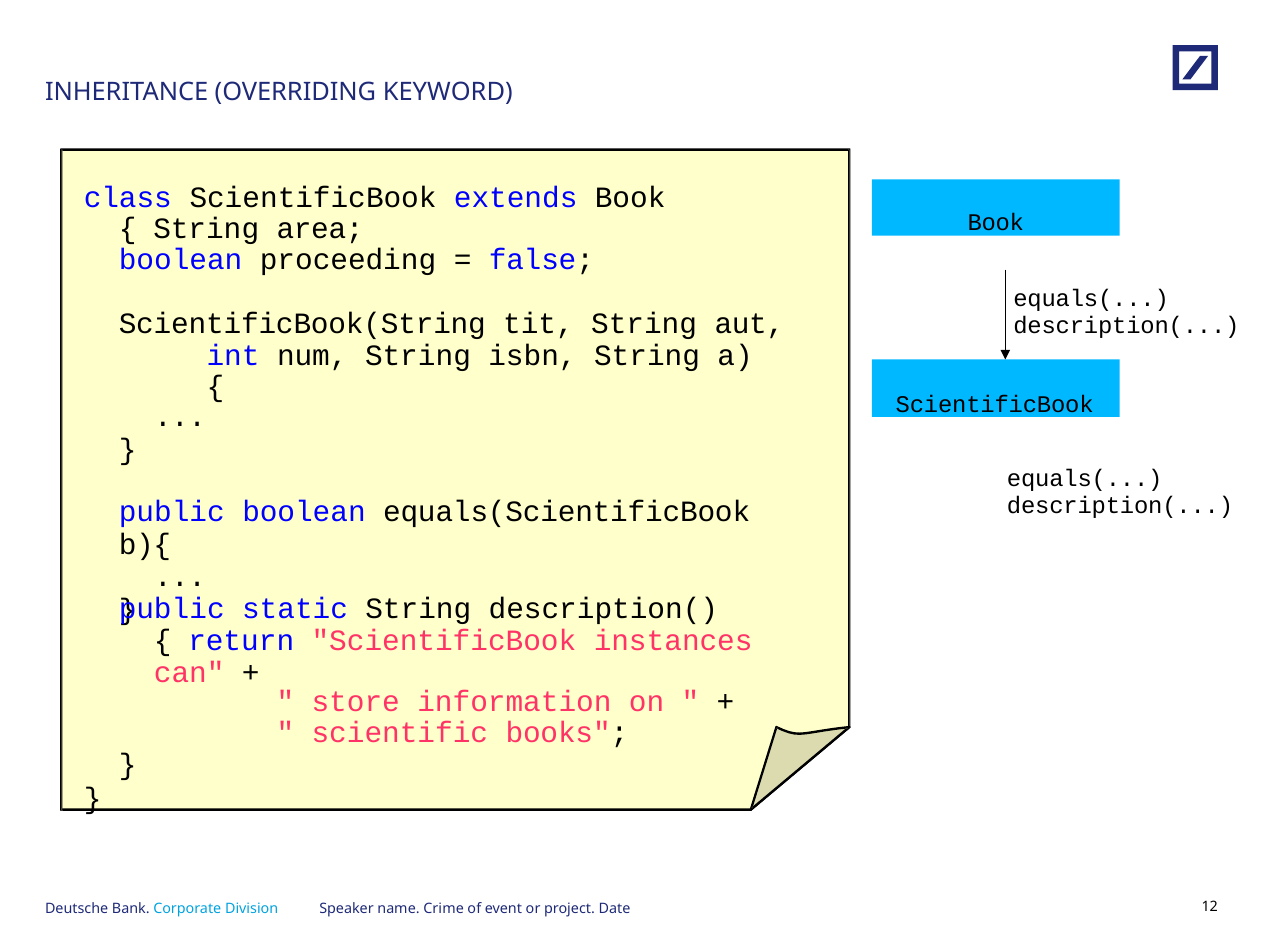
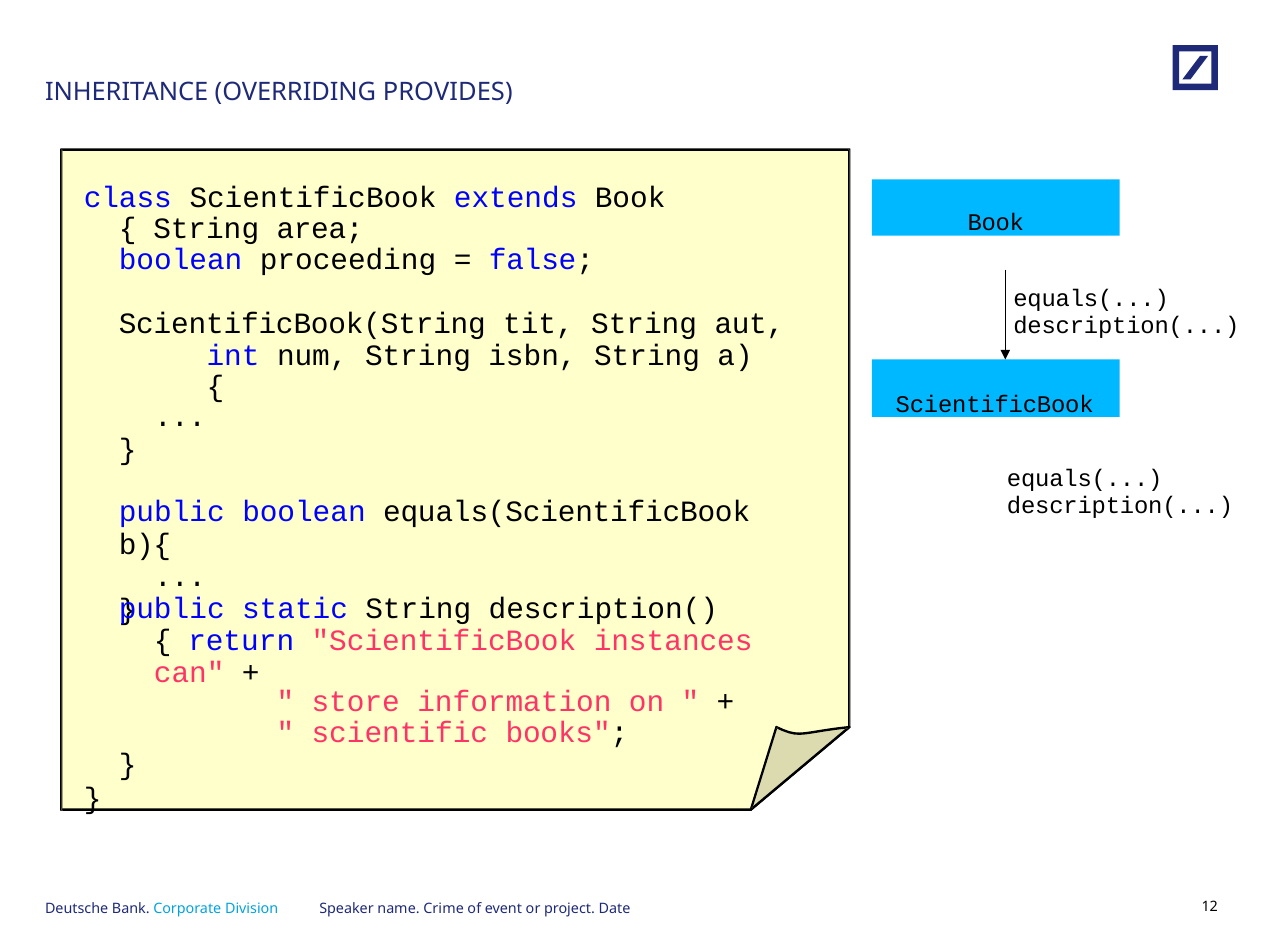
KEYWORD: KEYWORD -> PROVIDES
